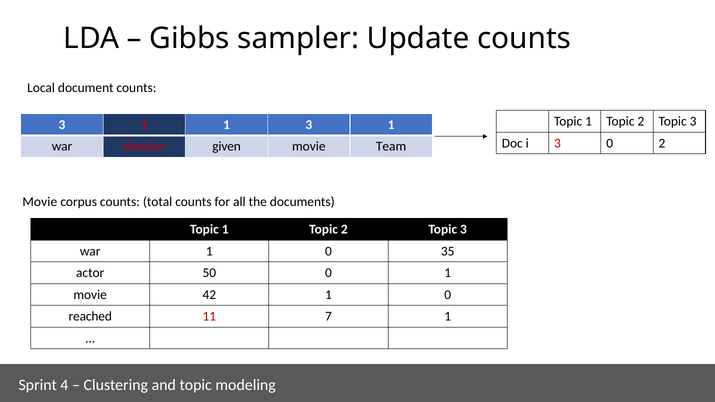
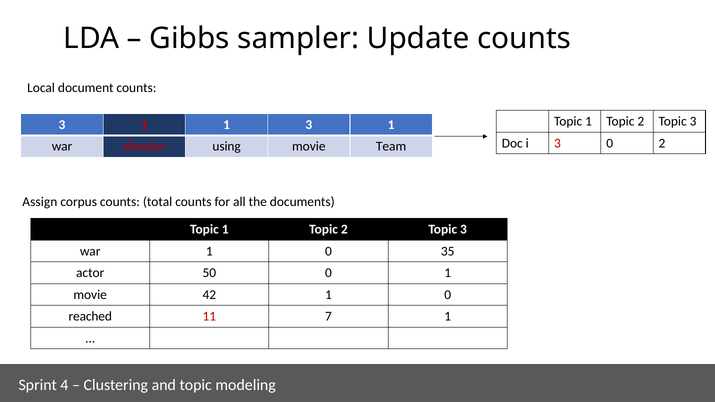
given: given -> using
Movie at (40, 202): Movie -> Assign
